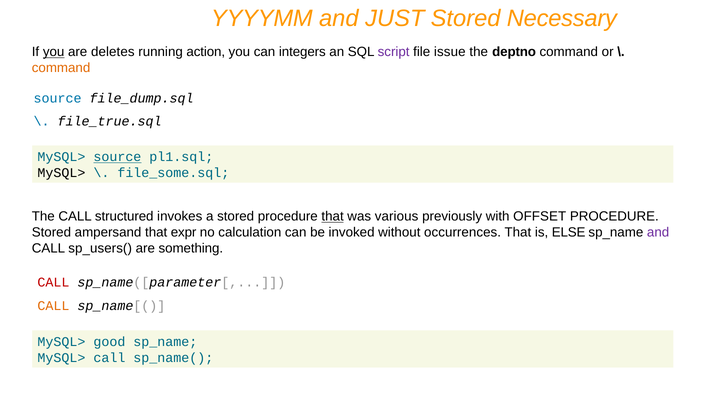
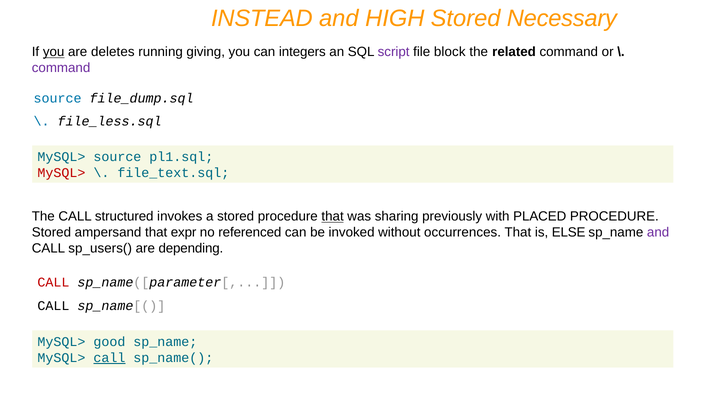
YYYYMM: YYYYMM -> INSTEAD
JUST: JUST -> HIGH
action: action -> giving
issue: issue -> block
deptno: deptno -> related
command at (61, 68) colour: orange -> purple
file_true.sql: file_true.sql -> file_less.sql
source at (117, 157) underline: present -> none
MySQL> at (61, 173) colour: black -> red
file_some.sql: file_some.sql -> file_text.sql
various: various -> sharing
OFFSET: OFFSET -> PLACED
calculation: calculation -> referenced
something: something -> depending
CALL at (53, 306) colour: orange -> black
call at (109, 358) underline: none -> present
